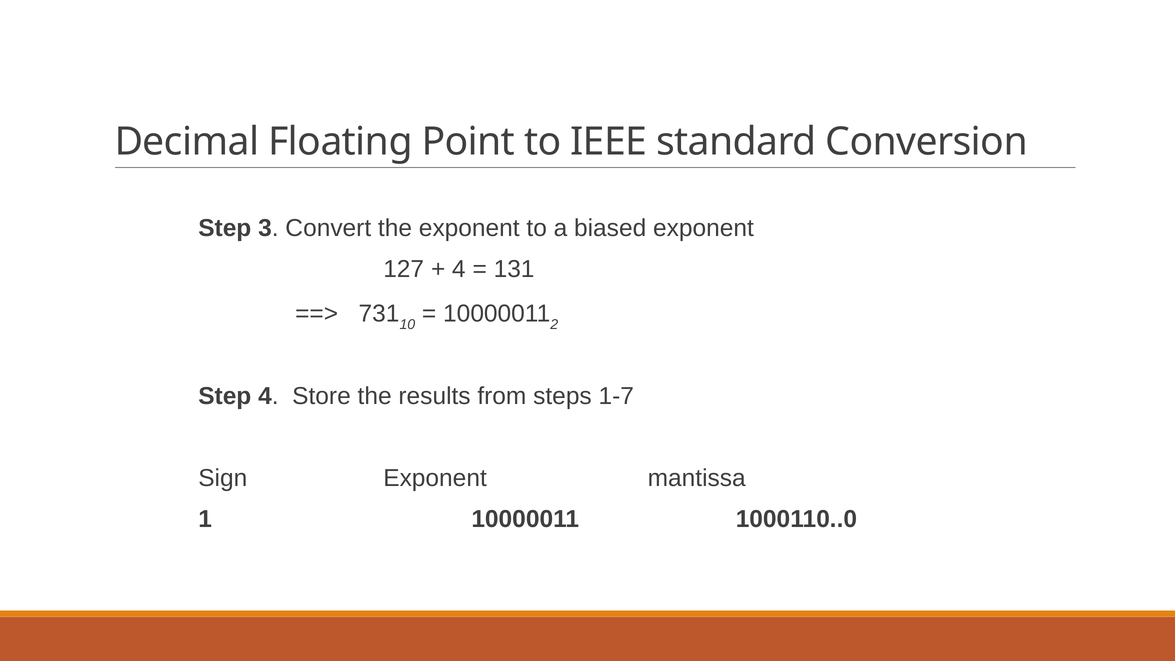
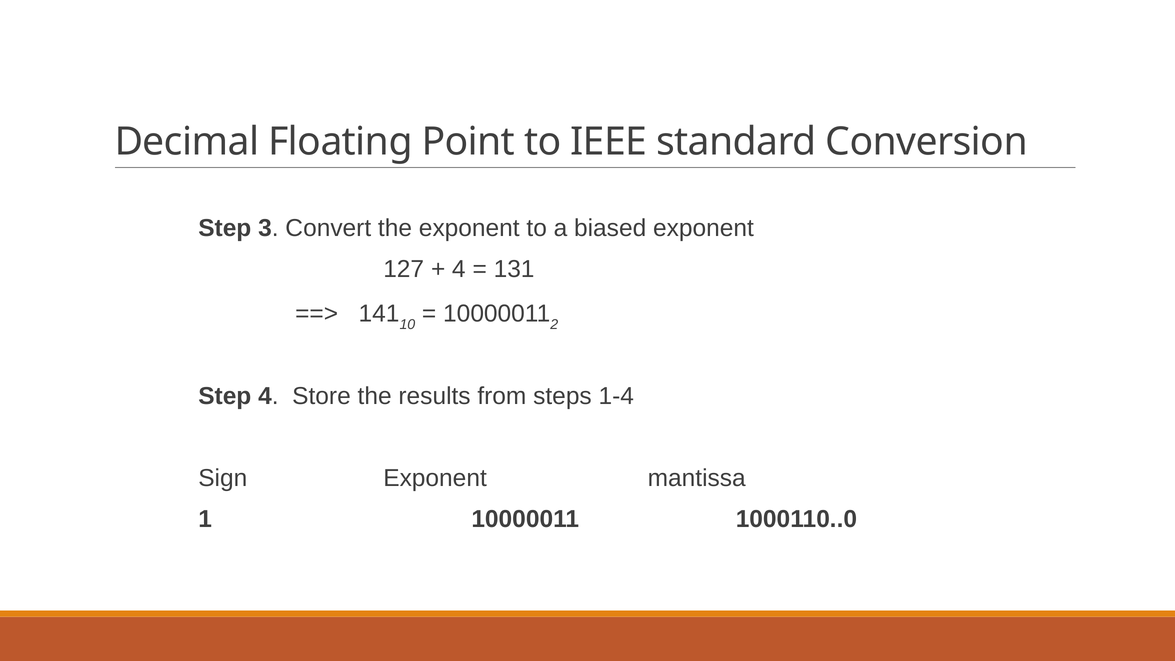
731: 731 -> 141
1-7: 1-7 -> 1-4
